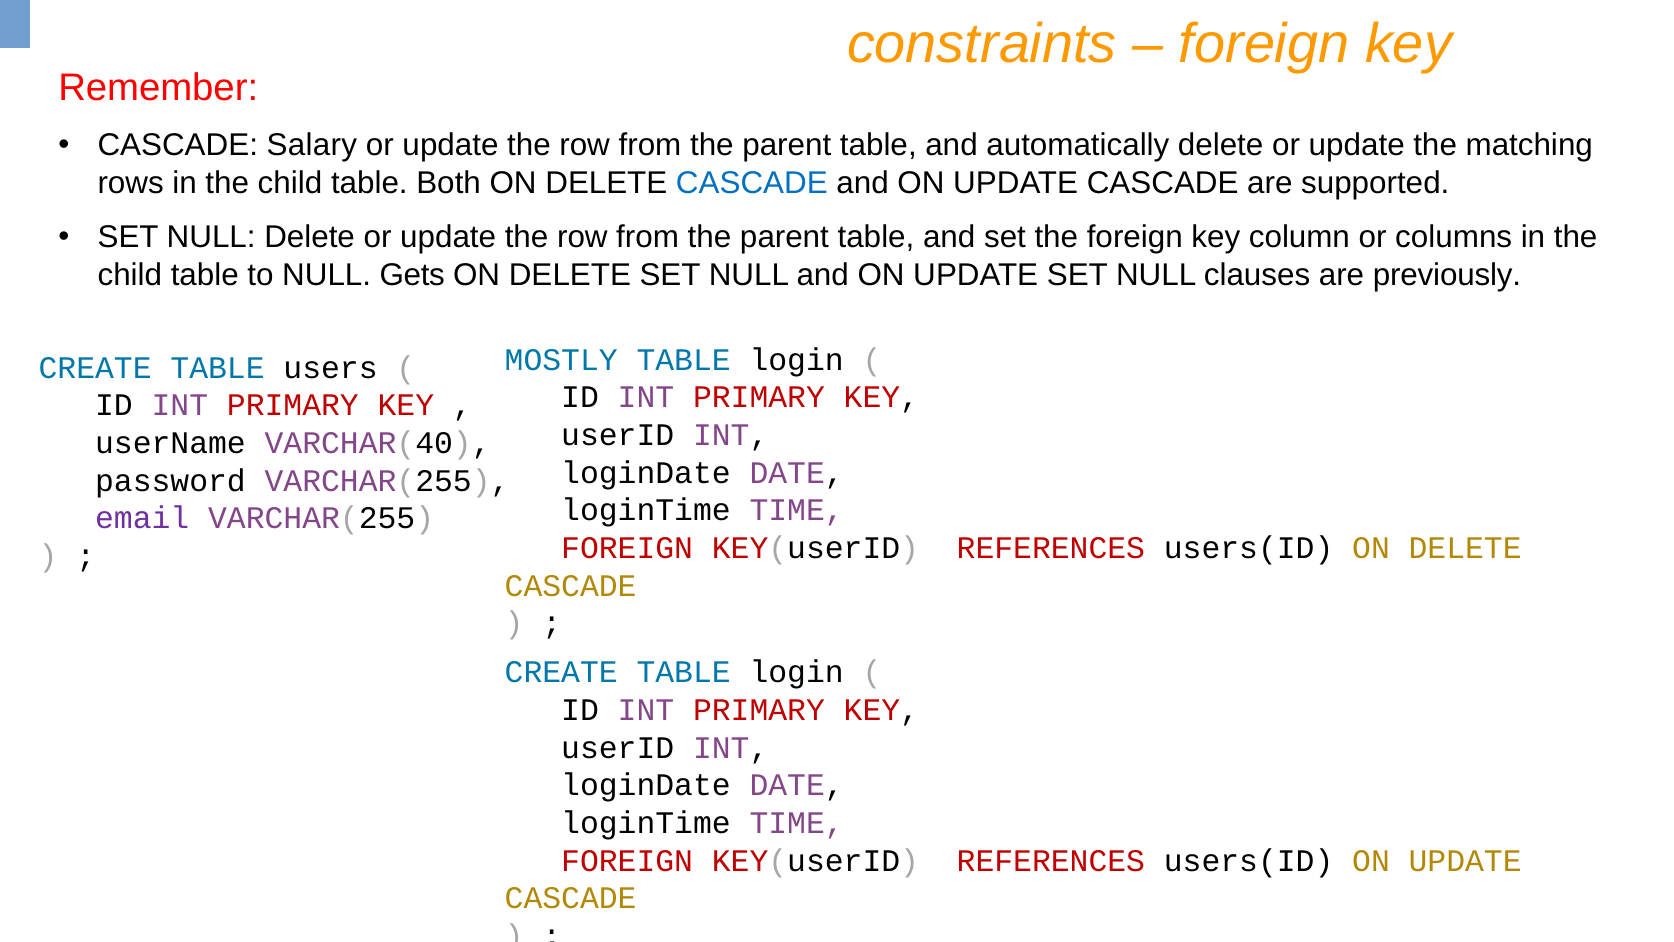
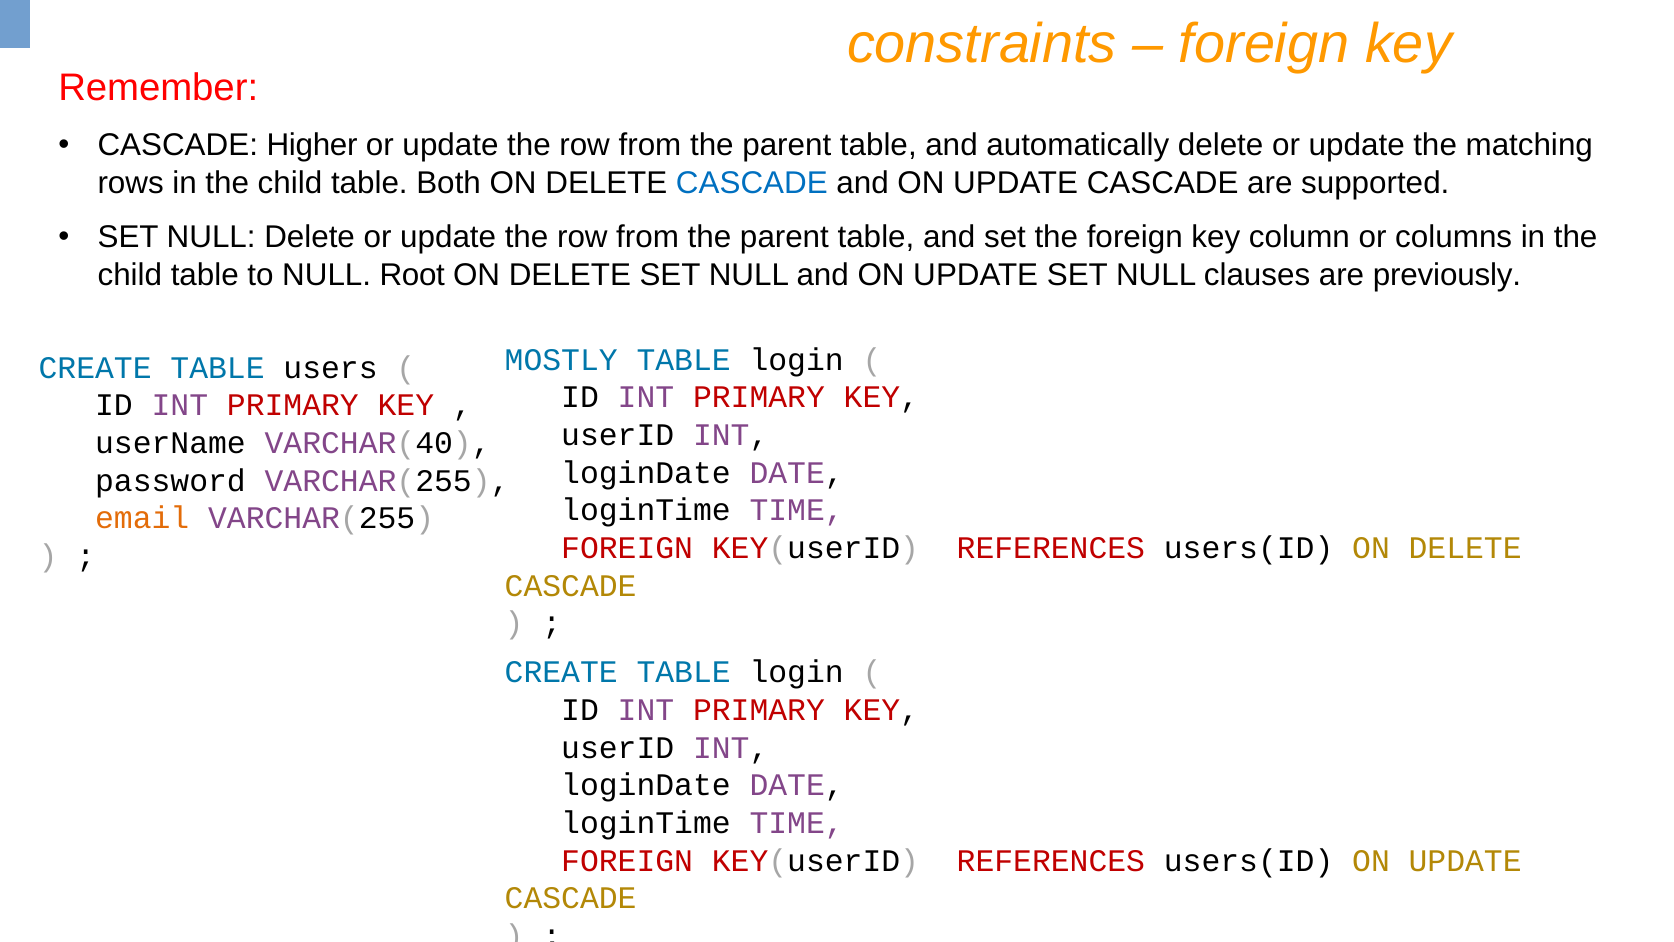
Salary: Salary -> Higher
Gets: Gets -> Root
email colour: purple -> orange
